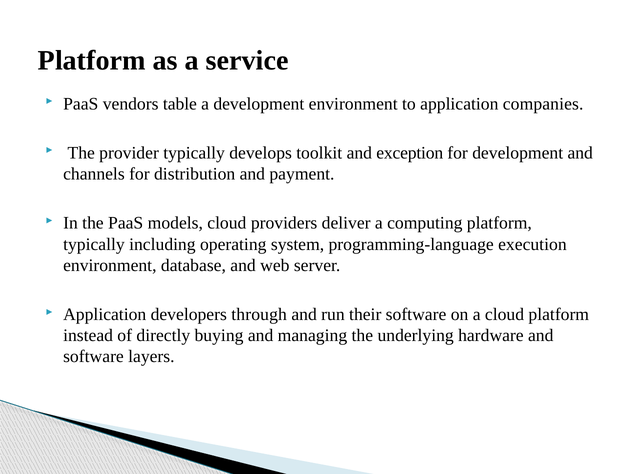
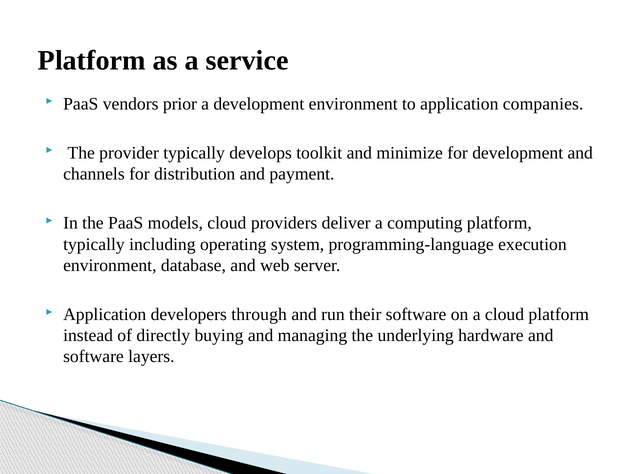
table: table -> prior
exception: exception -> minimize
